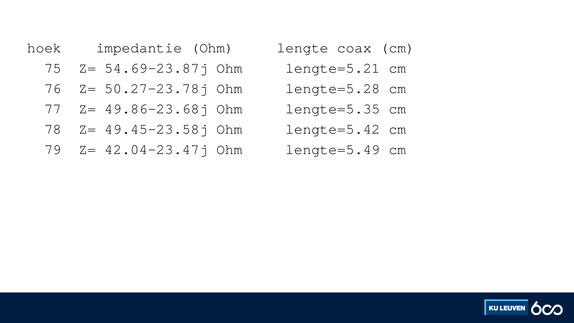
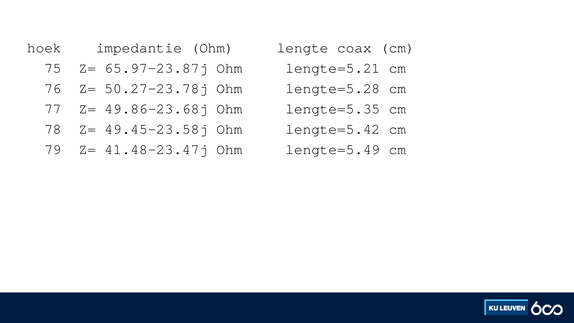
54.69-23.87j: 54.69-23.87j -> 65.97-23.87j
42.04-23.47j: 42.04-23.47j -> 41.48-23.47j
